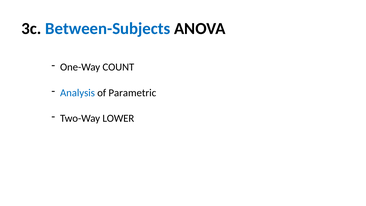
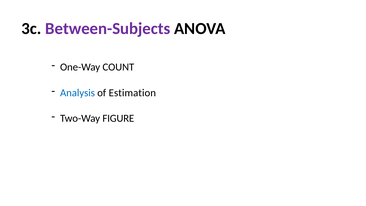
Between-Subjects colour: blue -> purple
Parametric: Parametric -> Estimation
LOWER: LOWER -> FIGURE
